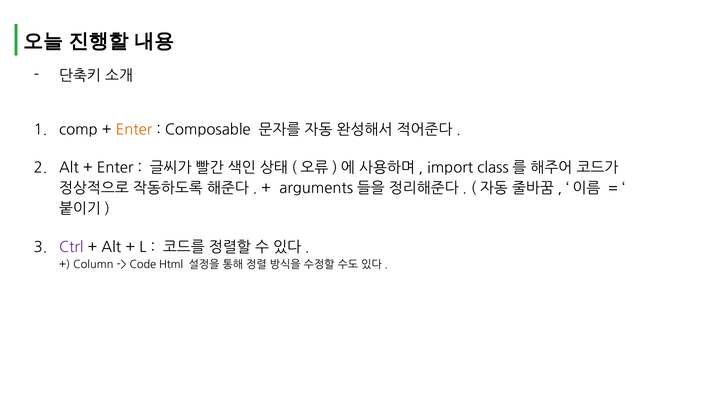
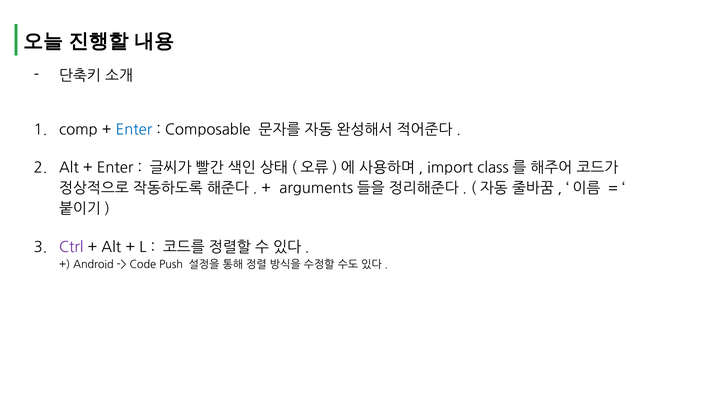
Enter at (134, 129) colour: orange -> blue
Column: Column -> Android
Html: Html -> Push
